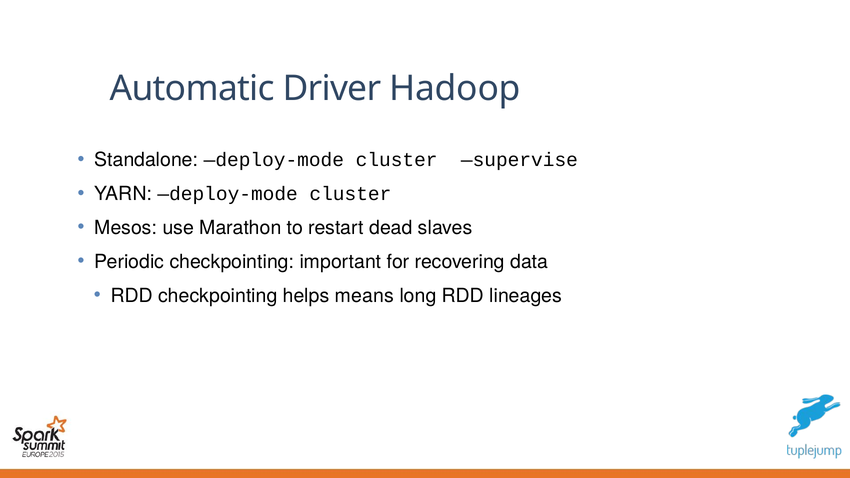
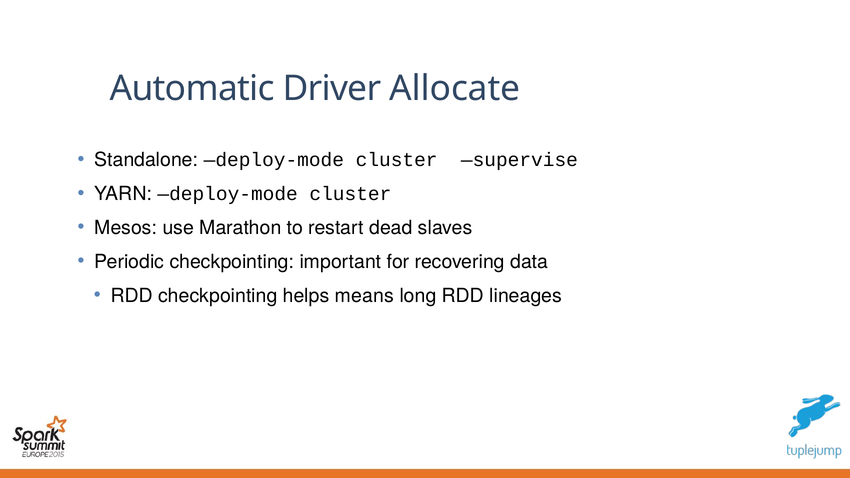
Hadoop: Hadoop -> Allocate
